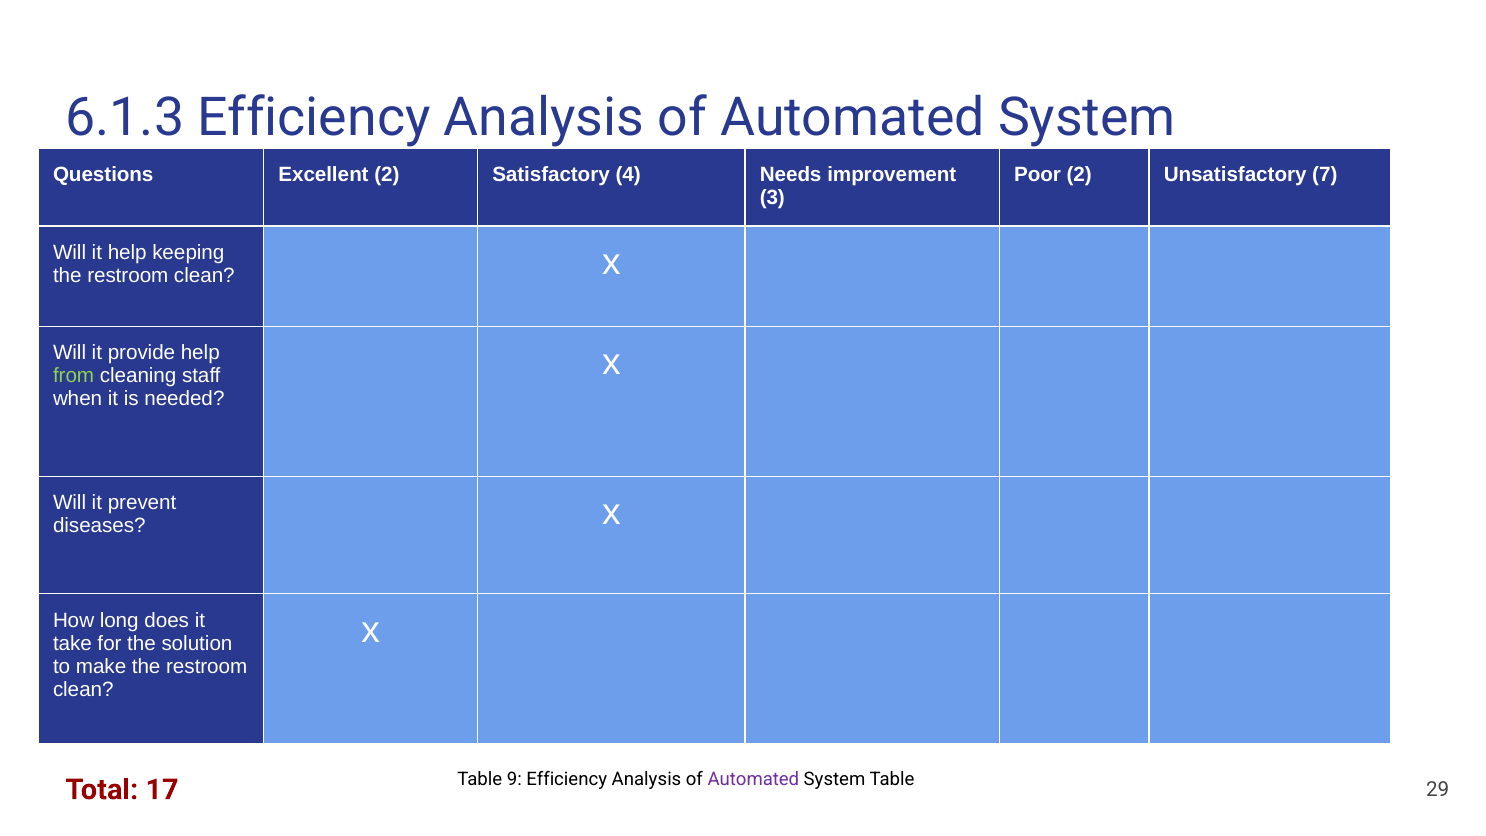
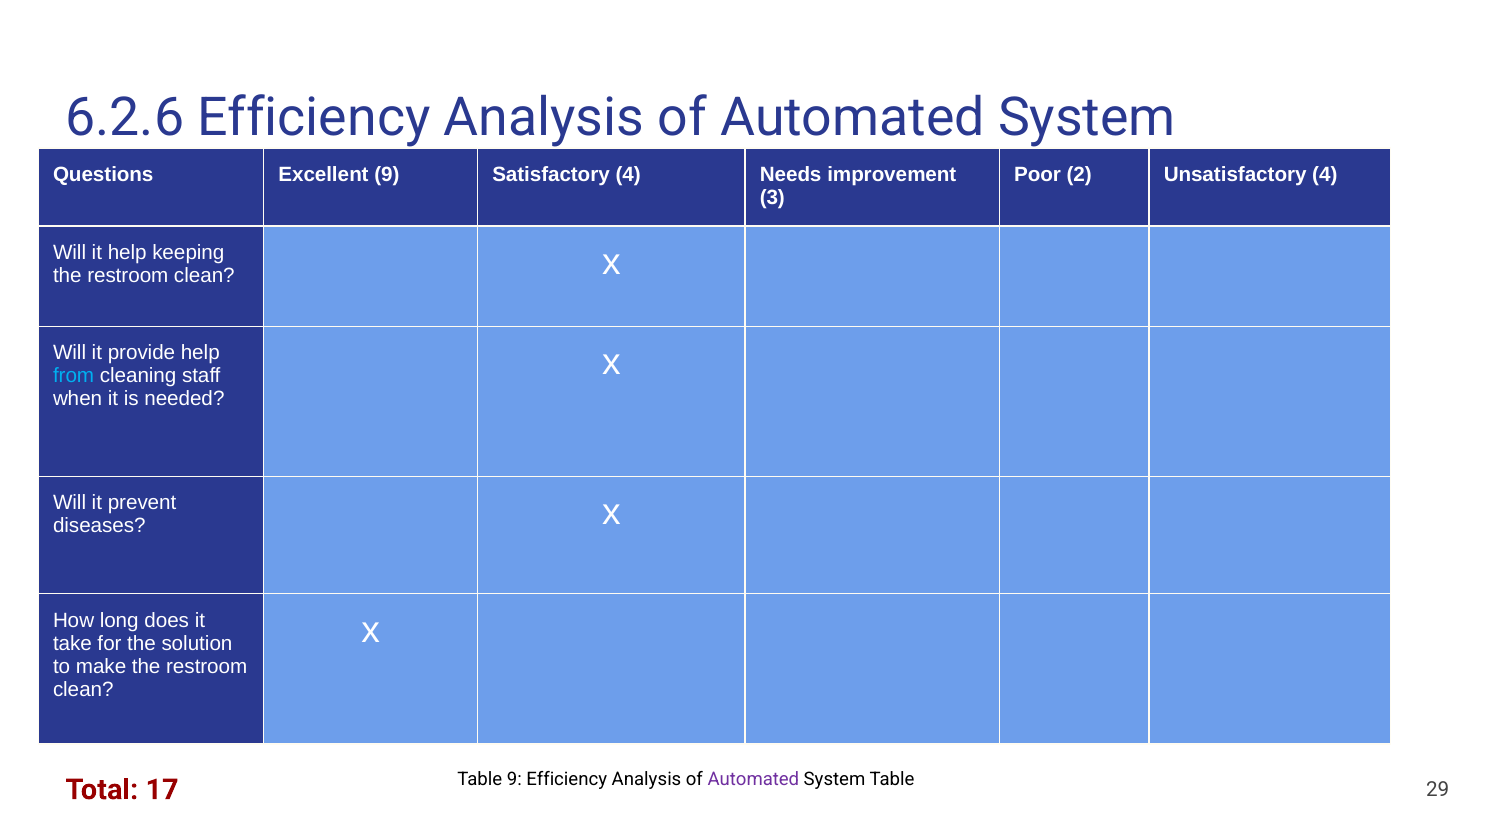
6.1.3: 6.1.3 -> 6.2.6
Excellent 2: 2 -> 9
Unsatisfactory 7: 7 -> 4
from colour: light green -> light blue
